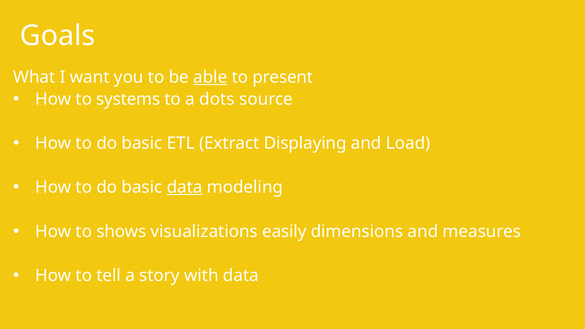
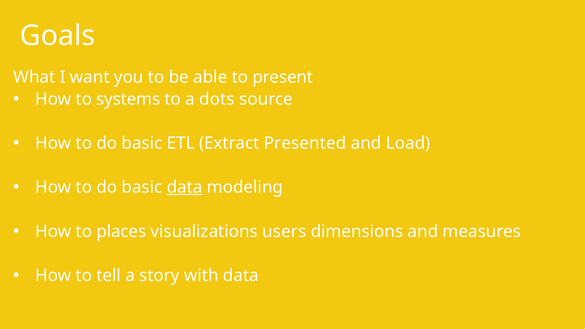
able underline: present -> none
Displaying: Displaying -> Presented
shows: shows -> places
easily: easily -> users
